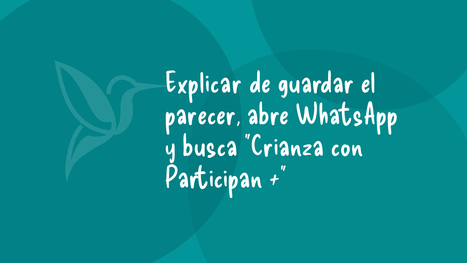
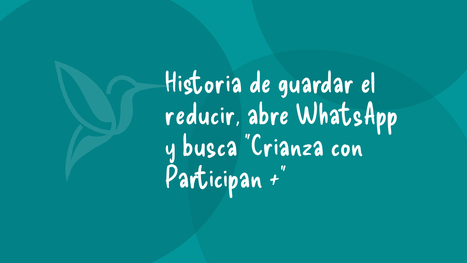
Explicar: Explicar -> Historia
parecer: parecer -> reducir
